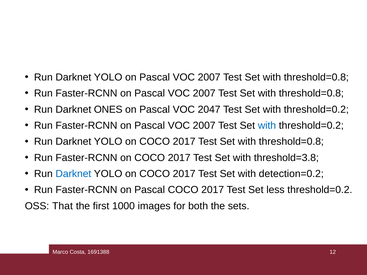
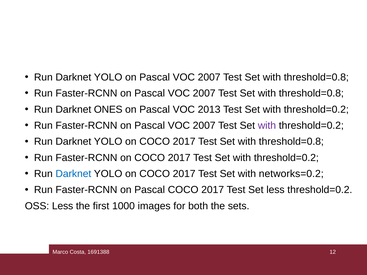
2047: 2047 -> 2013
with at (267, 126) colour: blue -> purple
threshold=3.8 at (286, 158): threshold=3.8 -> threshold=0.2
detection=0.2: detection=0.2 -> networks=0.2
OSS That: That -> Less
